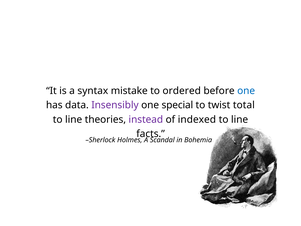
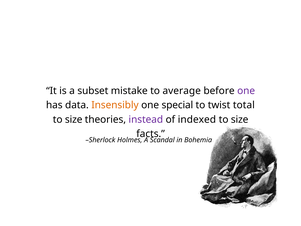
syntax: syntax -> subset
ordered: ordered -> average
one at (246, 91) colour: blue -> purple
Insensibly colour: purple -> orange
line at (74, 119): line -> size
line at (240, 119): line -> size
